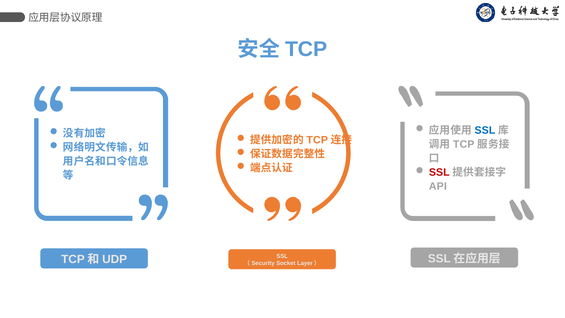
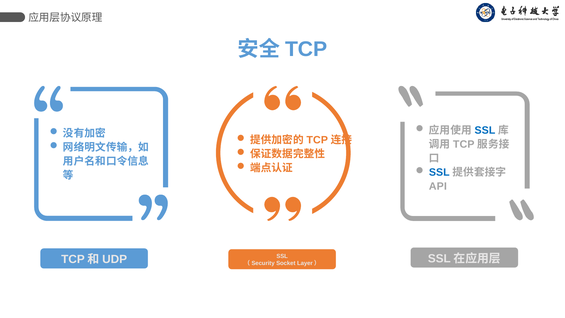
SSL at (439, 172) colour: red -> blue
